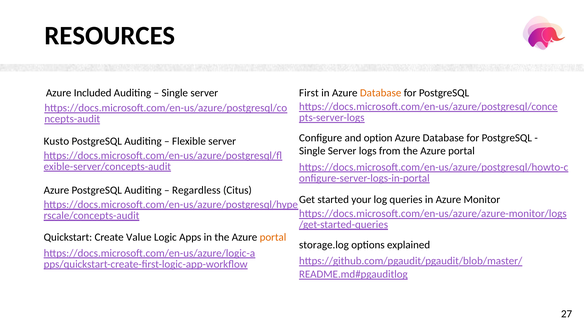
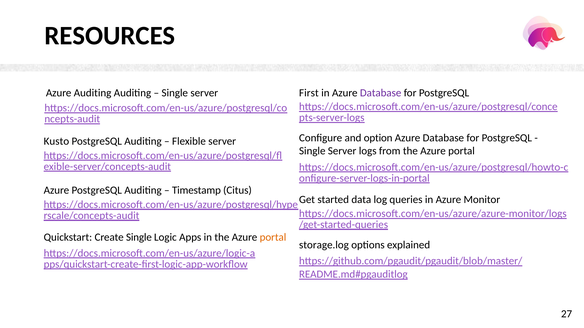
Azure Included: Included -> Auditing
Database at (381, 93) colour: orange -> purple
Regardless: Regardless -> Timestamp
your: your -> data
Create Value: Value -> Single
